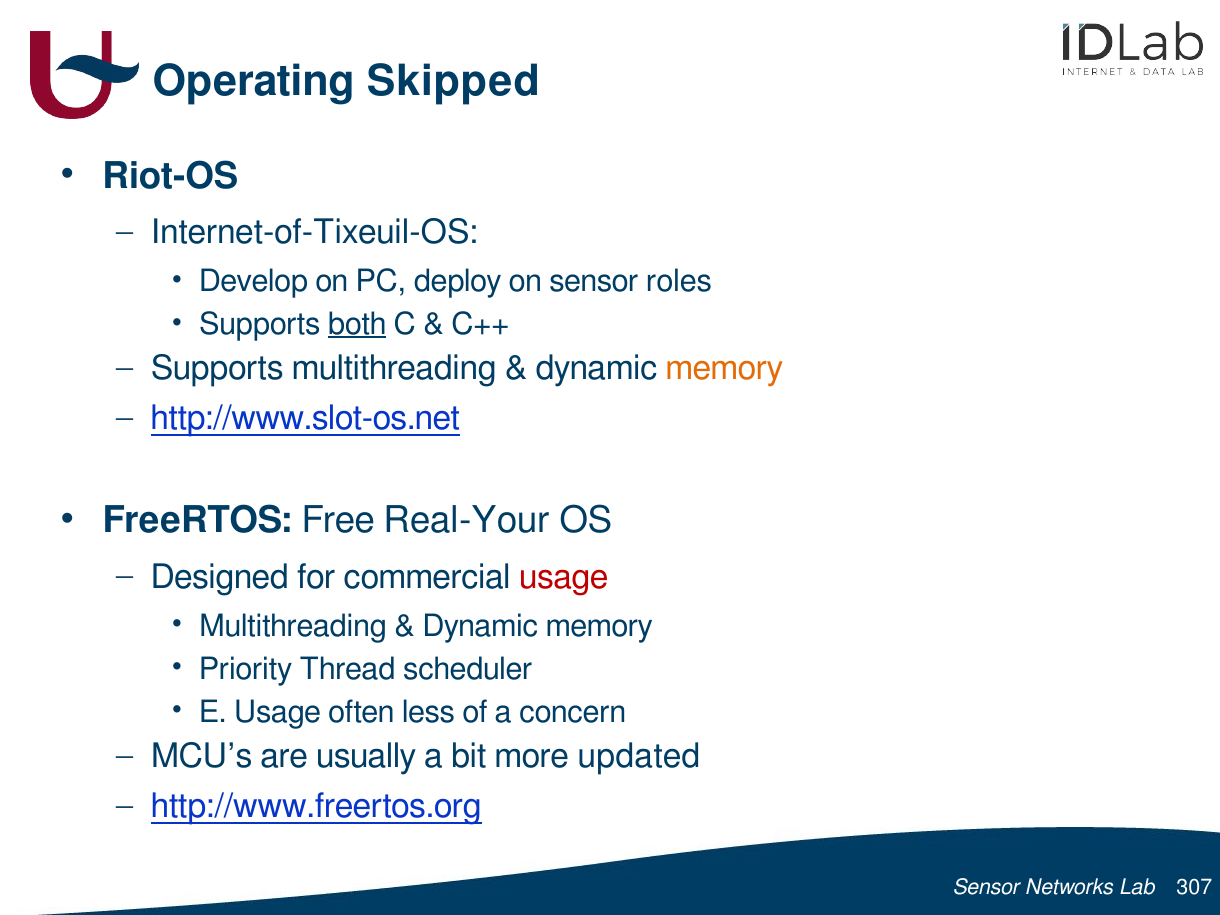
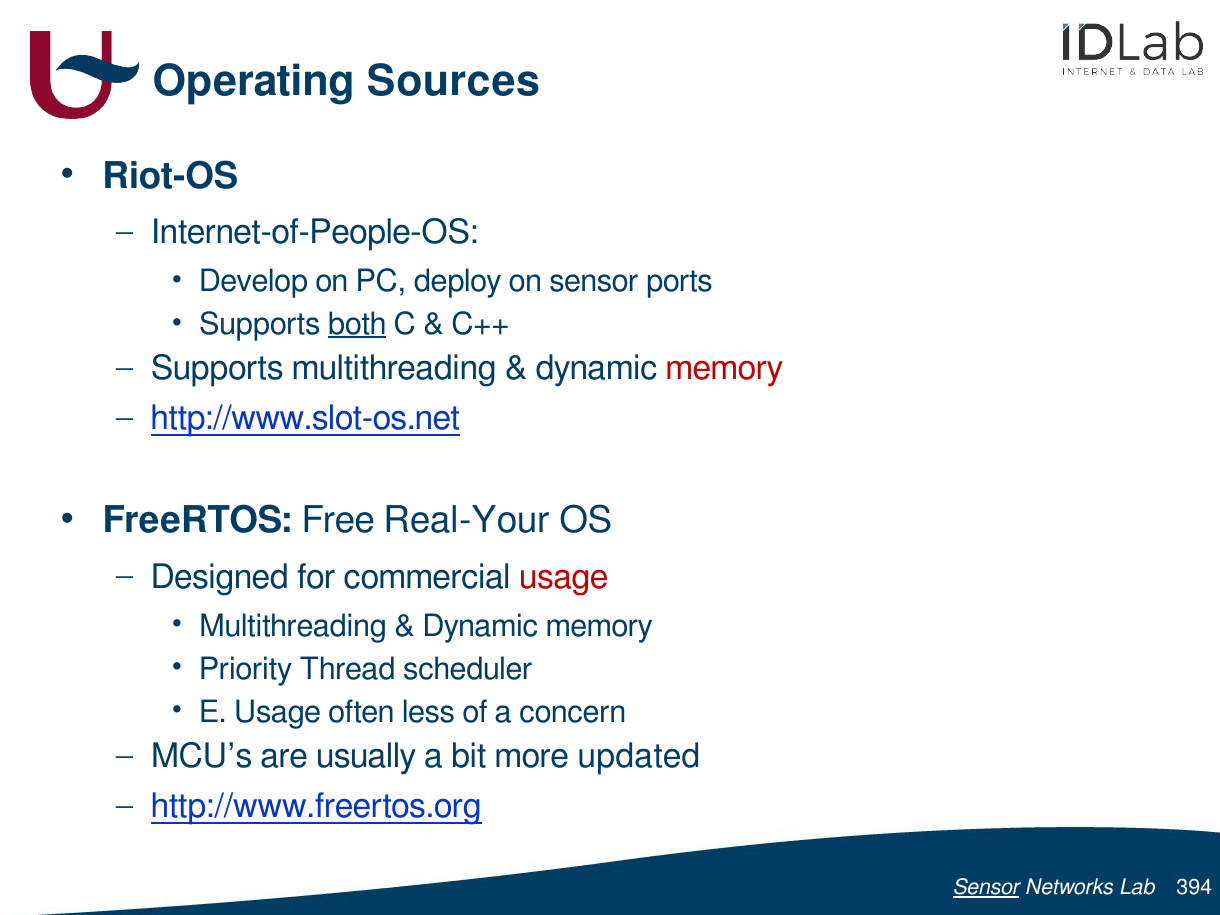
Skipped: Skipped -> Sources
Internet-of-Tixeuil-OS: Internet-of-Tixeuil-OS -> Internet-of-People-OS
roles: roles -> ports
memory at (724, 368) colour: orange -> red
Sensor at (986, 888) underline: none -> present
307: 307 -> 394
